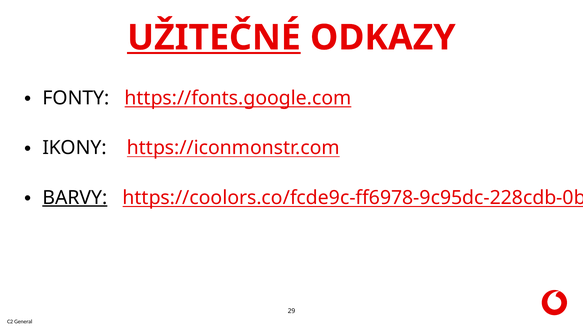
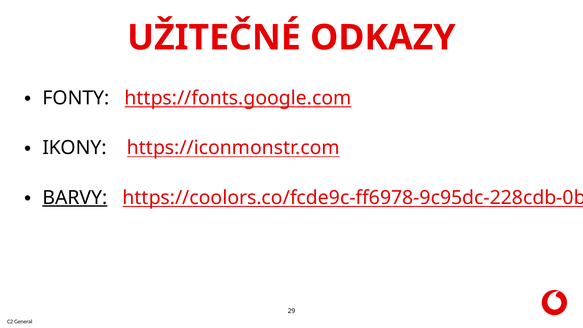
UŽITEČNÉ underline: present -> none
